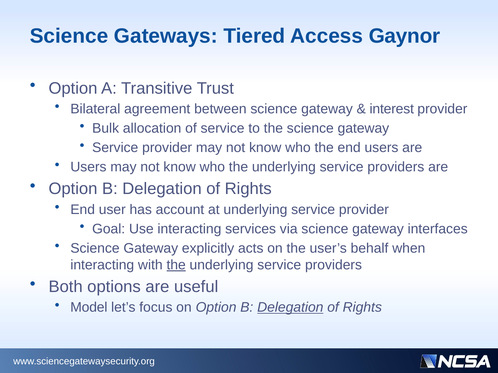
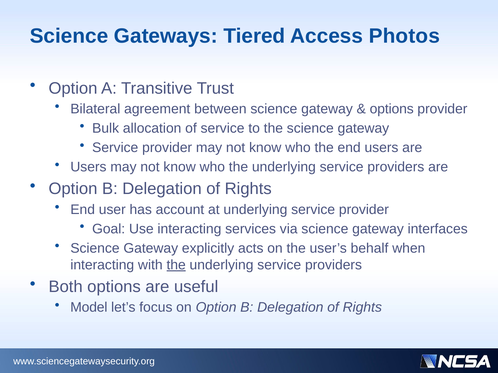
Gaynor: Gaynor -> Photos
interest at (392, 109): interest -> options
Delegation at (290, 308) underline: present -> none
